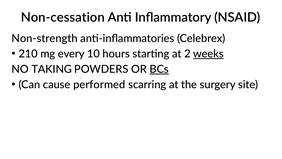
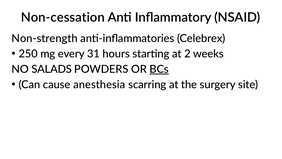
210: 210 -> 250
10: 10 -> 31
weeks underline: present -> none
TAKING: TAKING -> SALADS
performed: performed -> anesthesia
